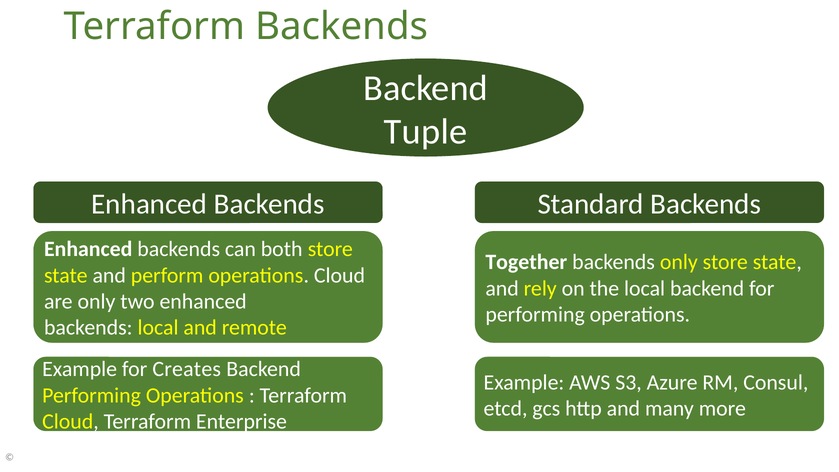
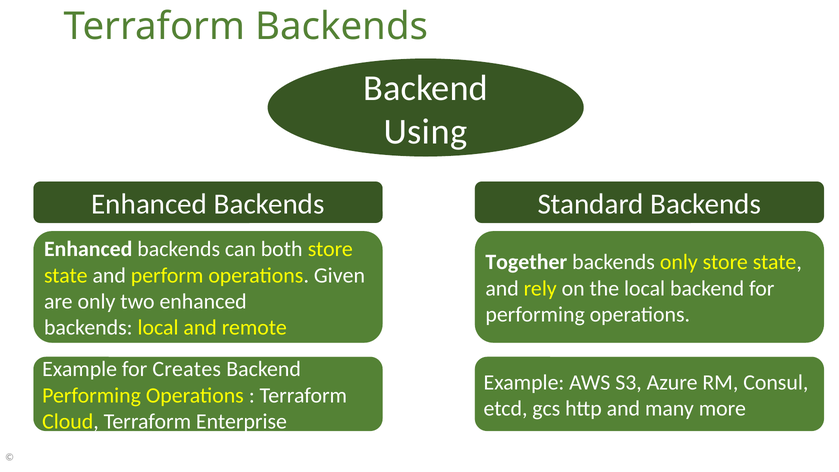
Tuple: Tuple -> Using
operations Cloud: Cloud -> Given
